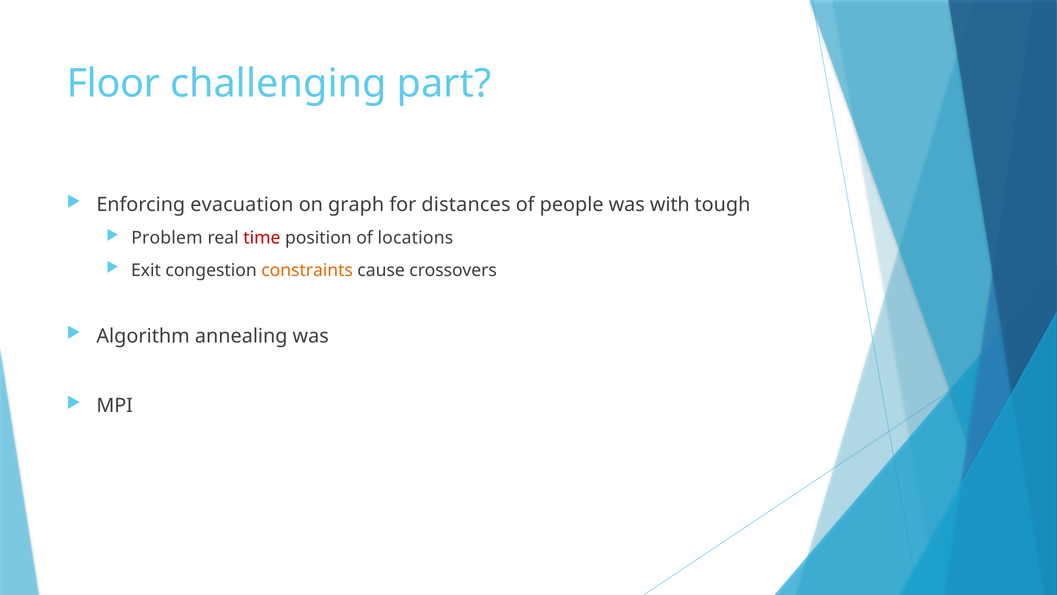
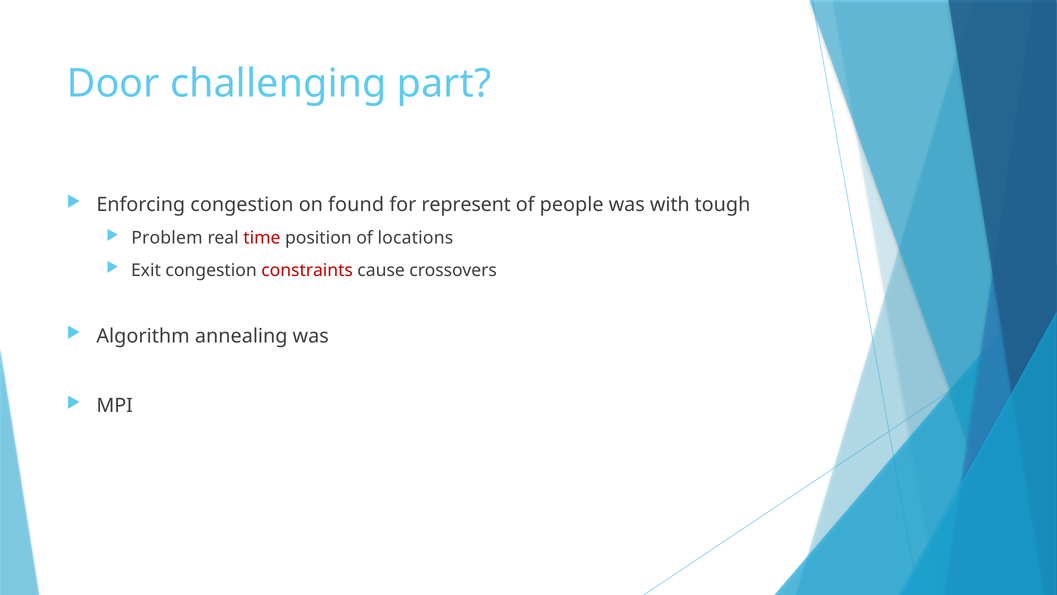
Floor: Floor -> Door
Enforcing evacuation: evacuation -> congestion
graph: graph -> found
distances: distances -> represent
constraints colour: orange -> red
